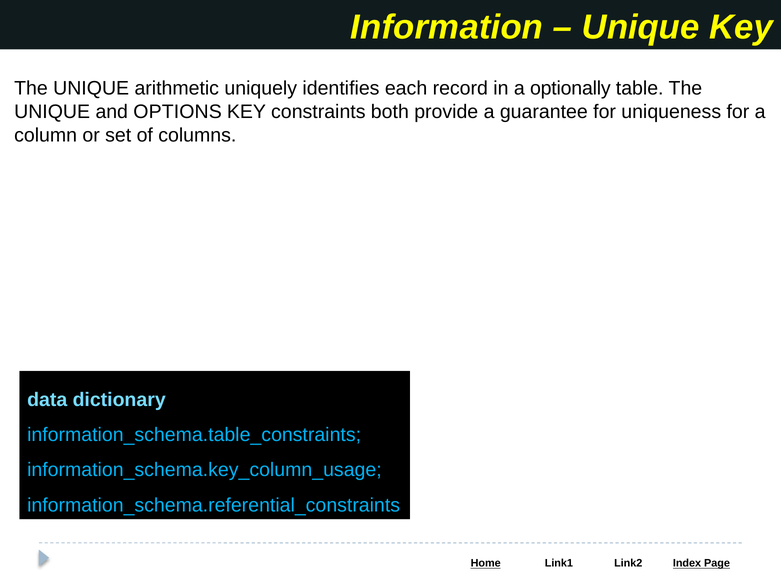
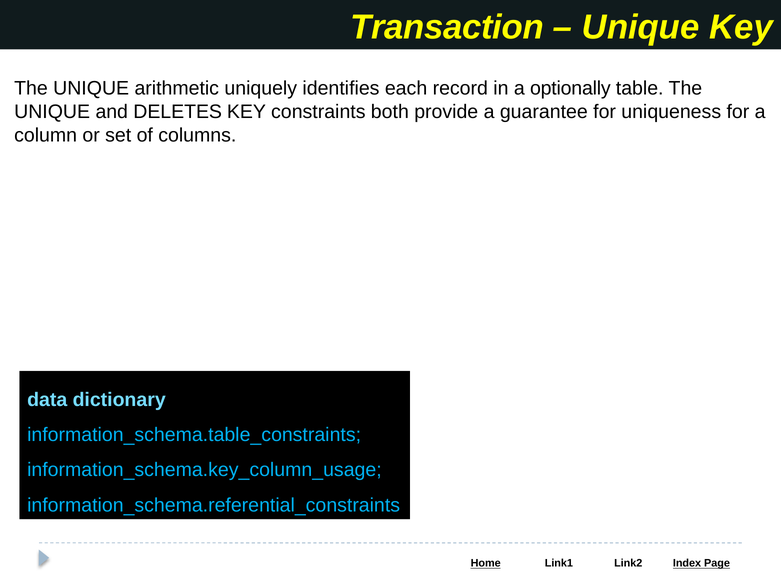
Information: Information -> Transaction
OPTIONS: OPTIONS -> DELETES
